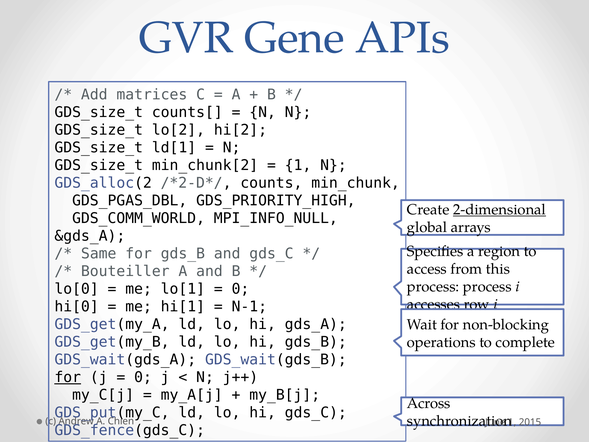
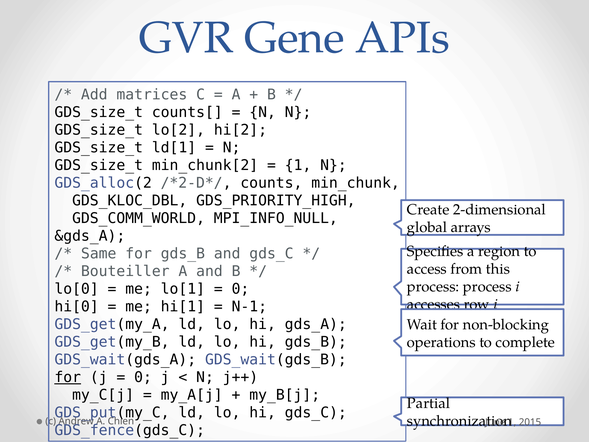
GDS_PGAS_DBL: GDS_PGAS_DBL -> GDS_KLOC_DBL
2-dimensional underline: present -> none
Across: Across -> Partial
